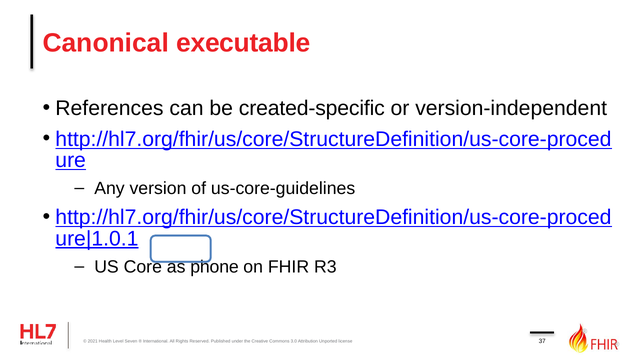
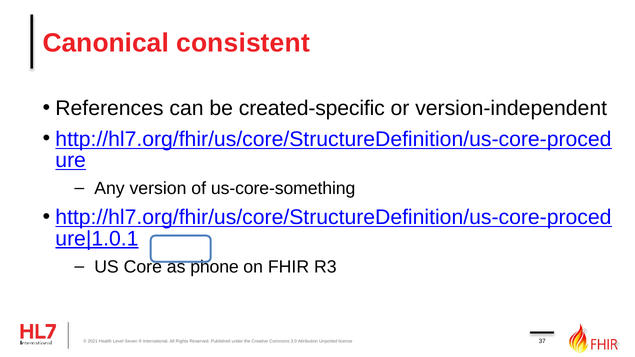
executable: executable -> consistent
us-core-guidelines: us-core-guidelines -> us-core-something
